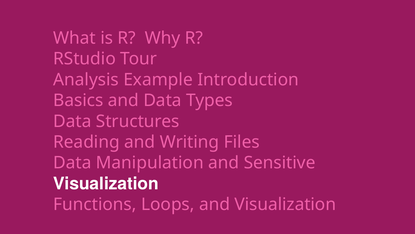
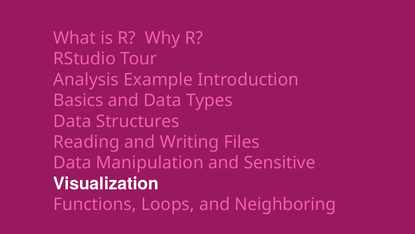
and Visualization: Visualization -> Neighboring
